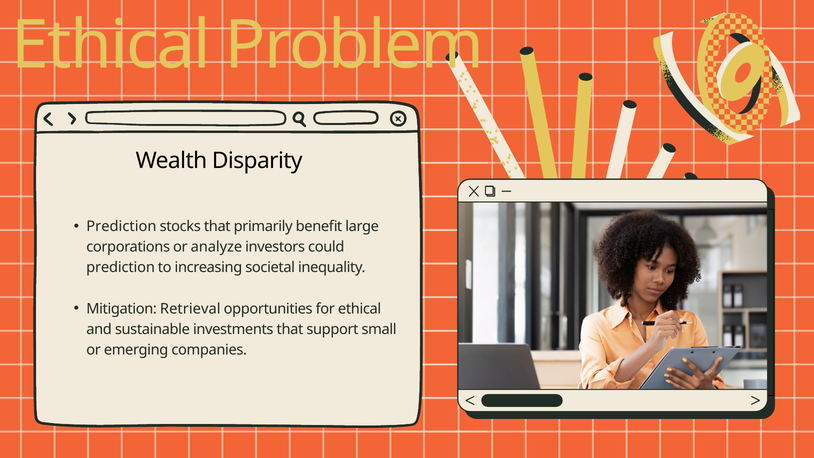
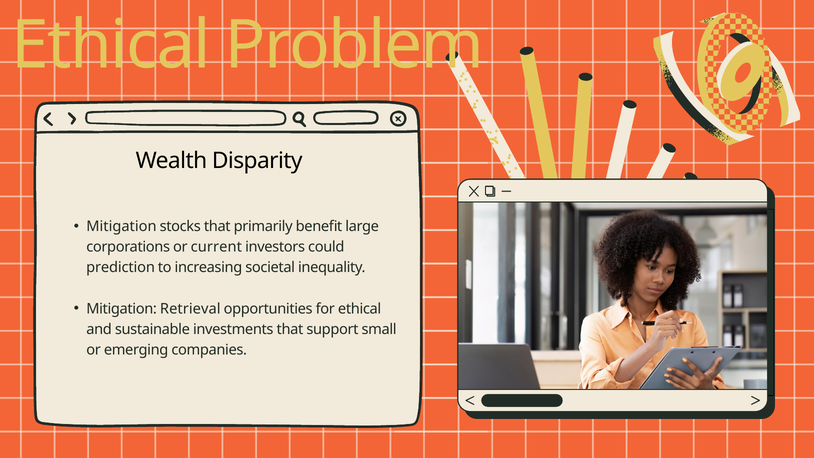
Prediction at (121, 227): Prediction -> Mitigation
analyze: analyze -> current
